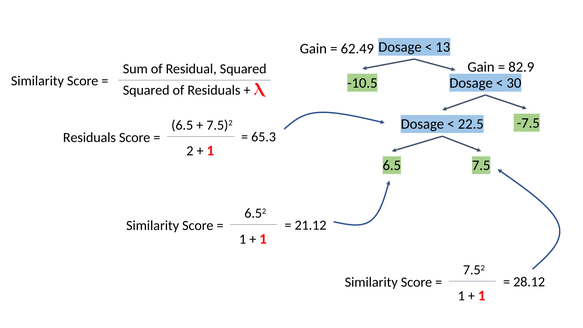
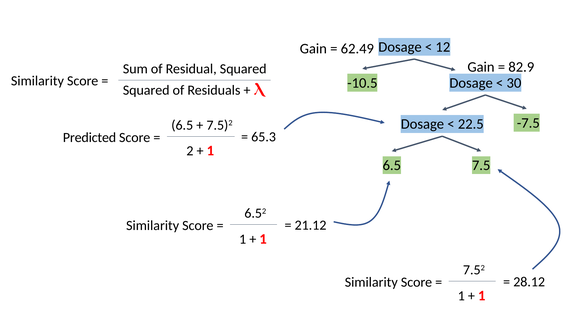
13: 13 -> 12
Residuals at (89, 137): Residuals -> Predicted
